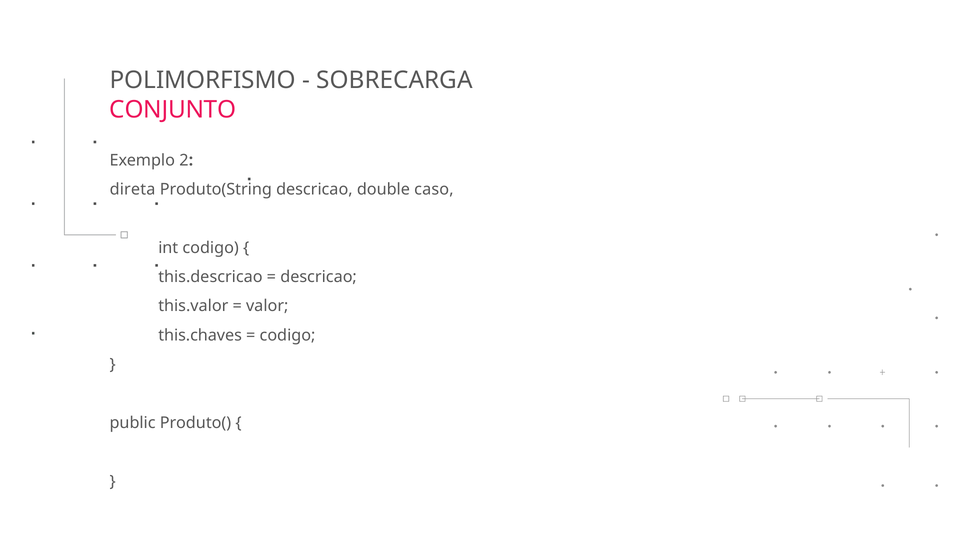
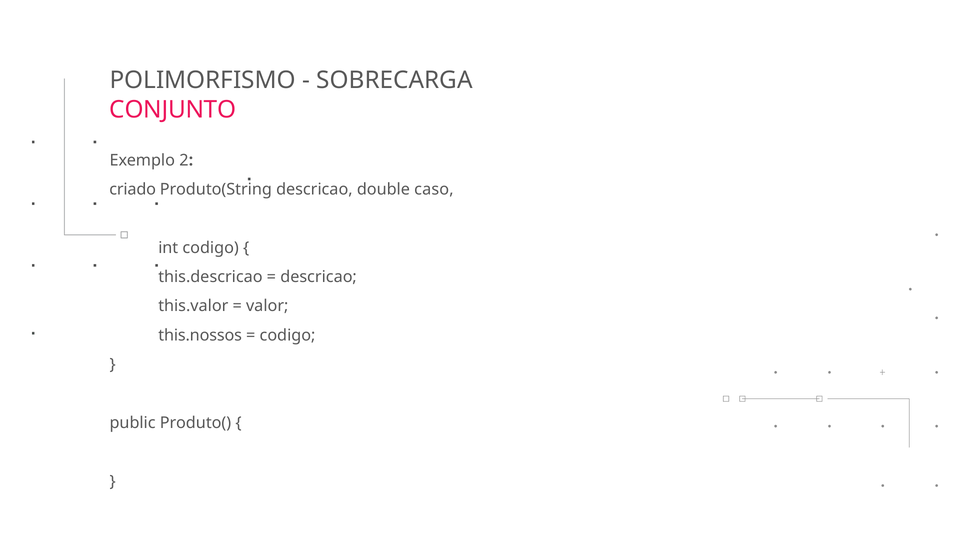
direta: direta -> criado
this.chaves: this.chaves -> this.nossos
